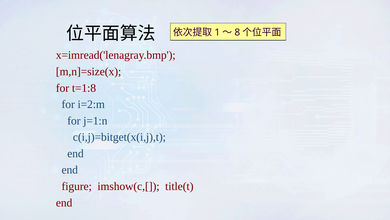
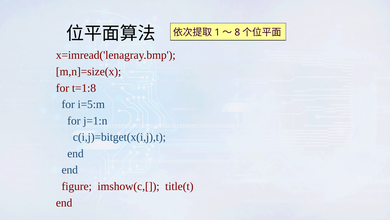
i=2:m: i=2:m -> i=5:m
